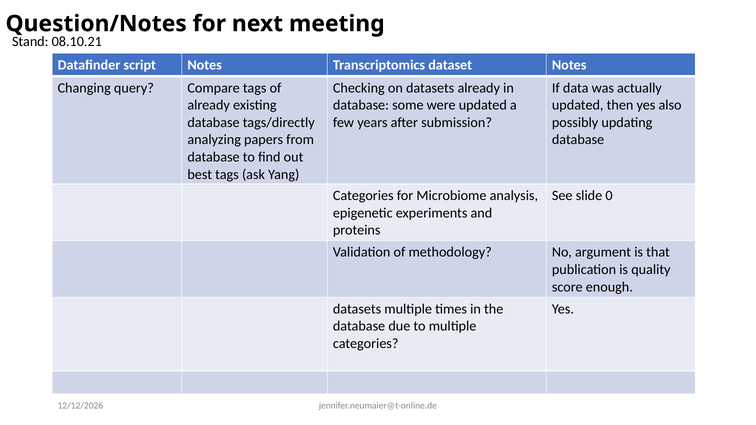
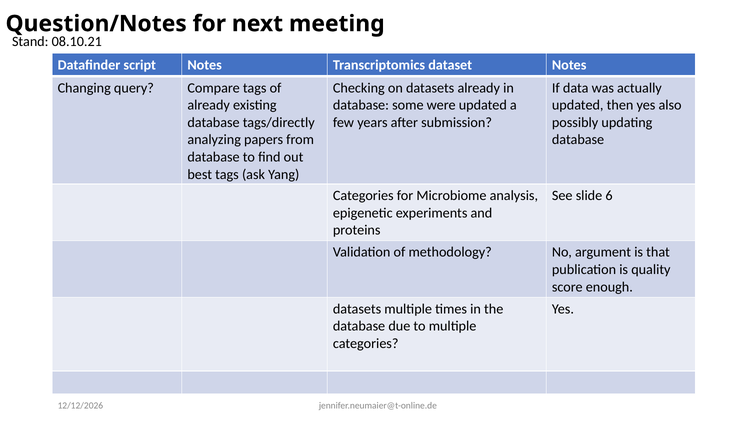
0: 0 -> 6
